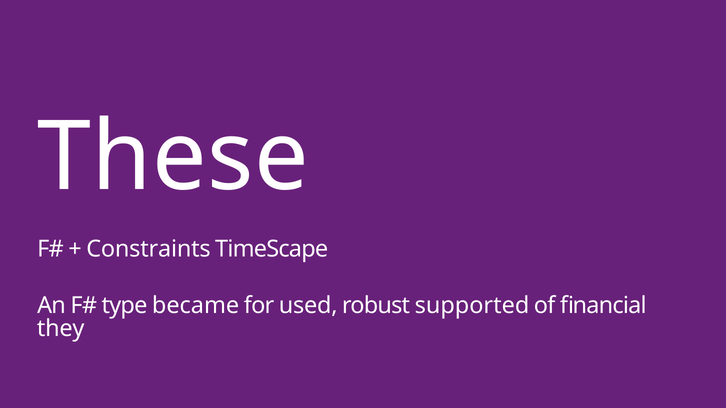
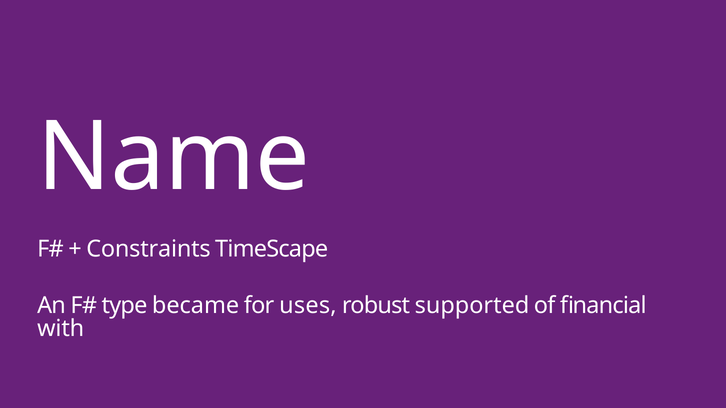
These: These -> Name
used: used -> uses
they: they -> with
